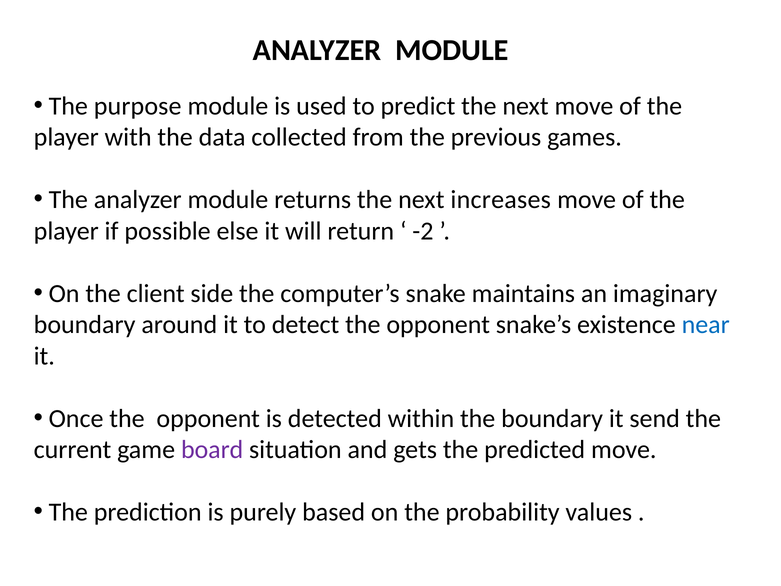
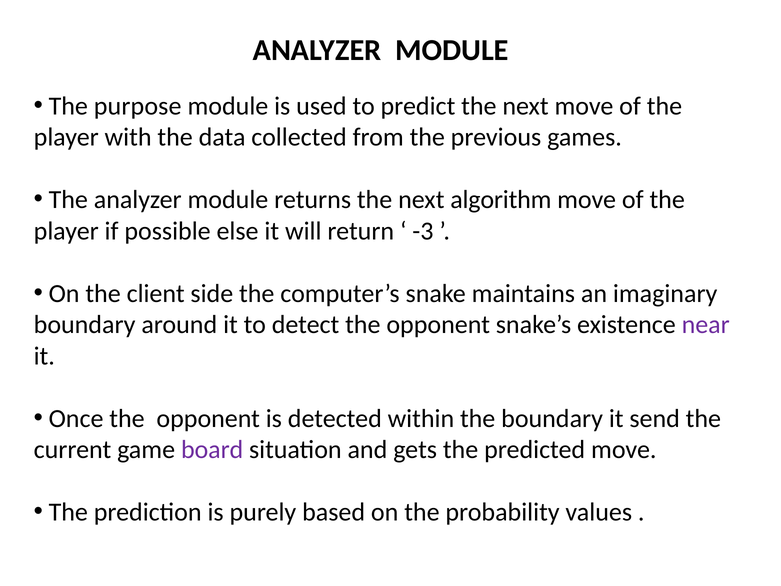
increases: increases -> algorithm
-2: -2 -> -3
near colour: blue -> purple
